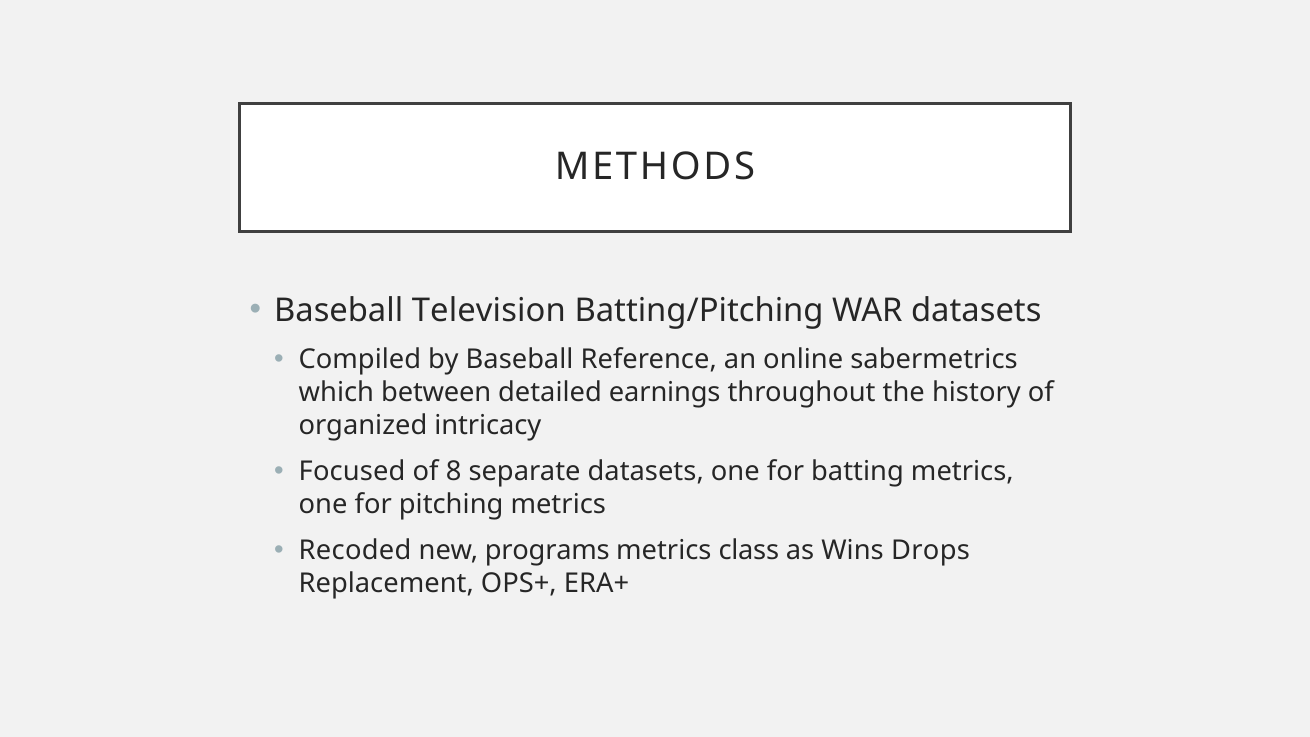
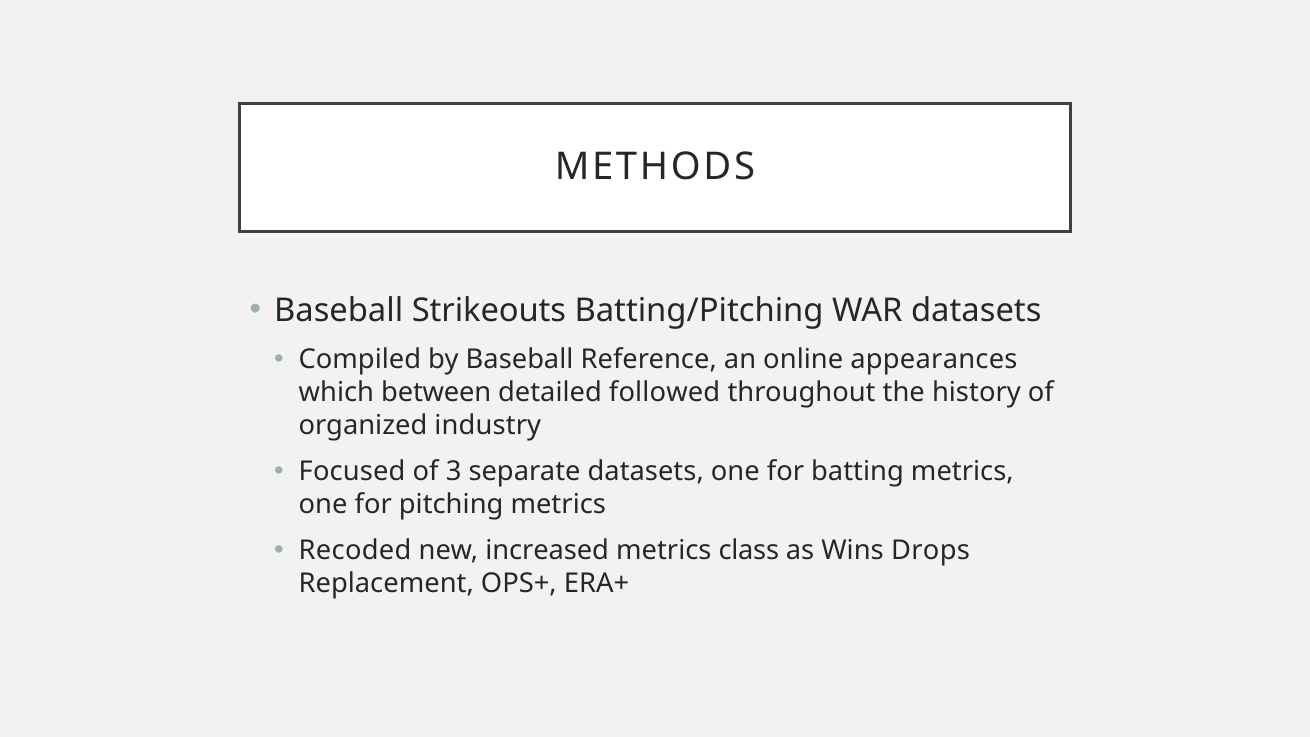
Television: Television -> Strikeouts
sabermetrics: sabermetrics -> appearances
earnings: earnings -> followed
intricacy: intricacy -> industry
8: 8 -> 3
programs: programs -> increased
